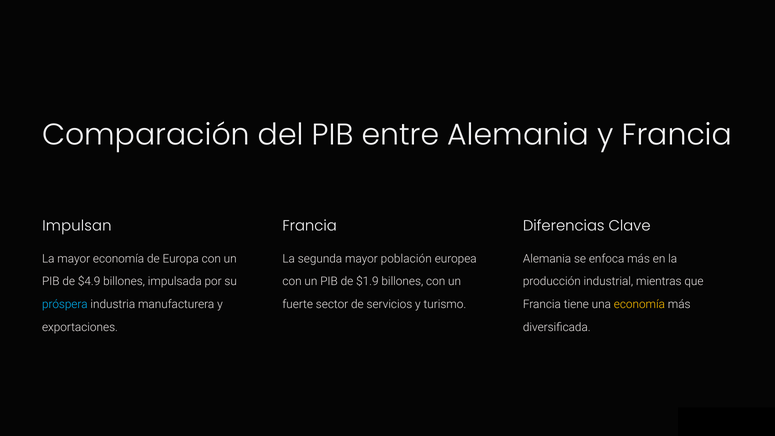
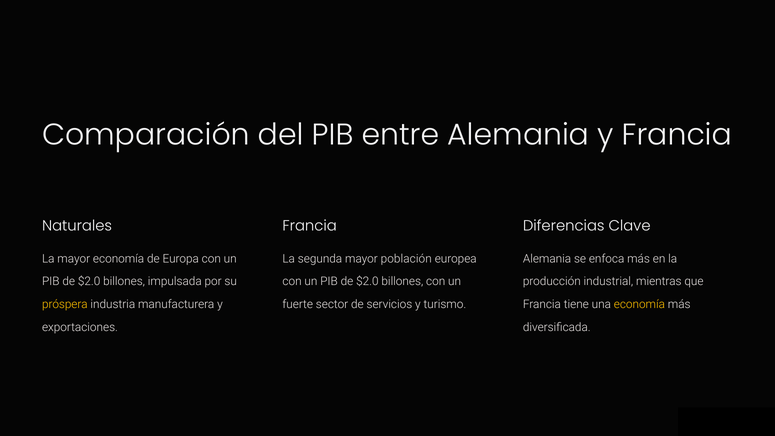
Impulsan: Impulsan -> Naturales
$4.9 at (89, 282): $4.9 -> $2.0
$1.9 at (367, 282): $1.9 -> $2.0
próspera colour: light blue -> yellow
